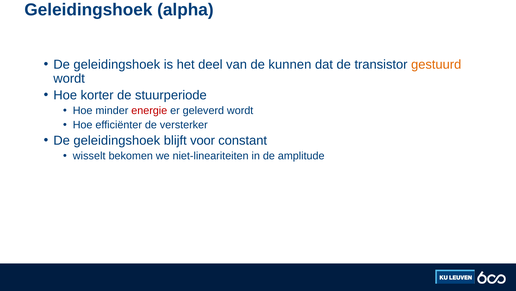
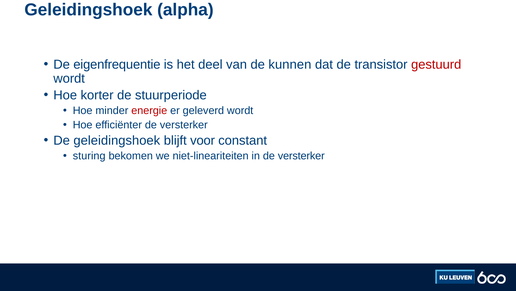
geleidingshoek at (117, 64): geleidingshoek -> eigenfrequentie
gestuurd colour: orange -> red
wisselt: wisselt -> sturing
in de amplitude: amplitude -> versterker
